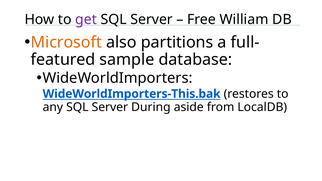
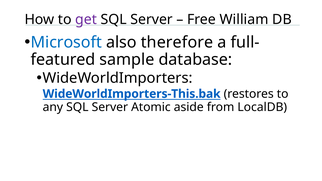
Microsoft colour: orange -> blue
partitions: partitions -> therefore
During: During -> Atomic
